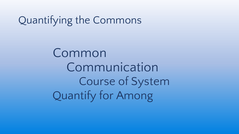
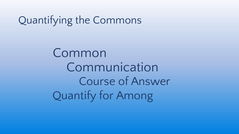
System: System -> Answer
